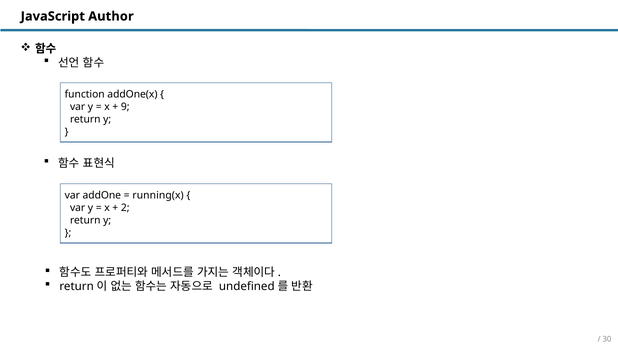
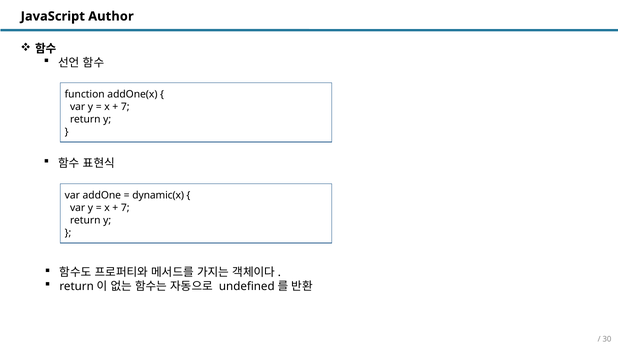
9 at (125, 107): 9 -> 7
running(x: running(x -> dynamic(x
2 at (125, 208): 2 -> 7
